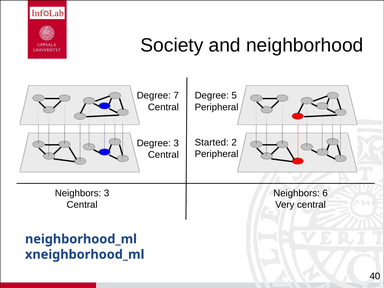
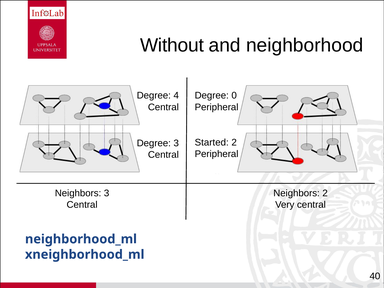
Society: Society -> Without
7: 7 -> 4
5: 5 -> 0
Neighbors 6: 6 -> 2
